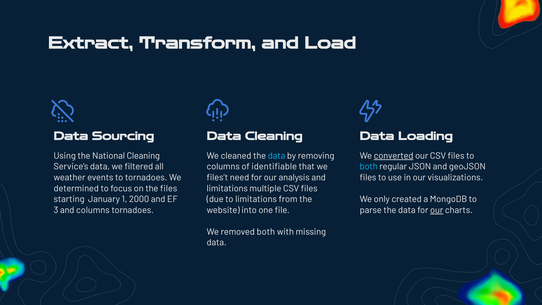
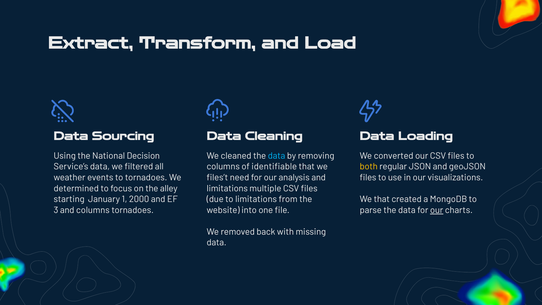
National Cleaning: Cleaning -> Decision
converted underline: present -> none
both at (369, 167) colour: light blue -> yellow
the files: files -> alley
We only: only -> that
removed both: both -> back
